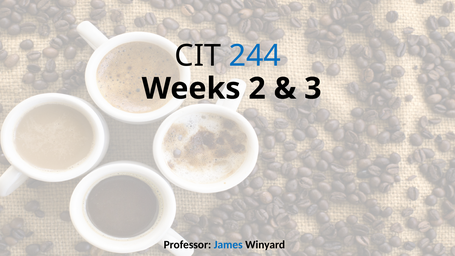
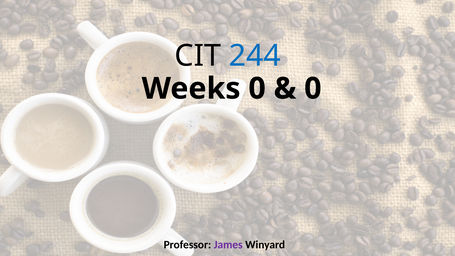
Weeks 2: 2 -> 0
3 at (313, 89): 3 -> 0
James colour: blue -> purple
